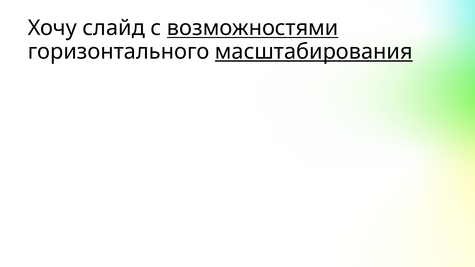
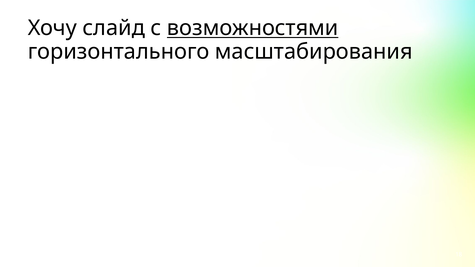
масштабирования underline: present -> none
